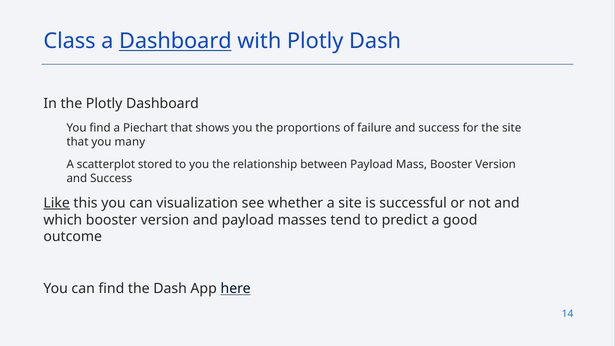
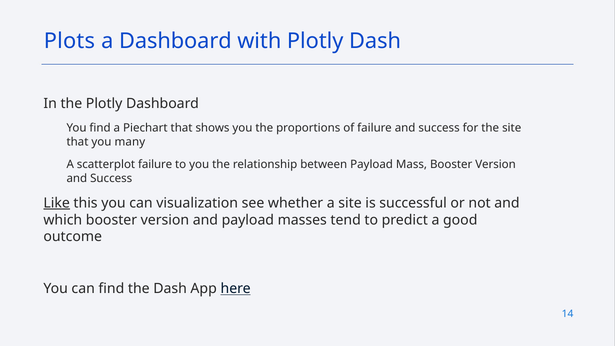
Class: Class -> Plots
Dashboard at (175, 41) underline: present -> none
scatterplot stored: stored -> failure
